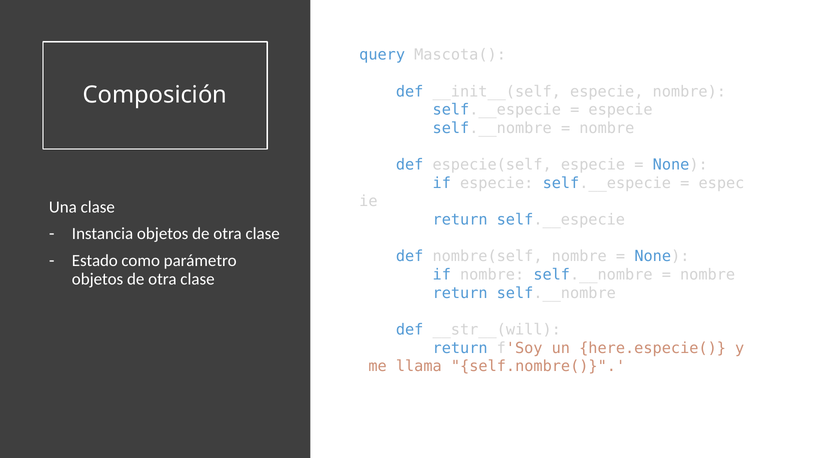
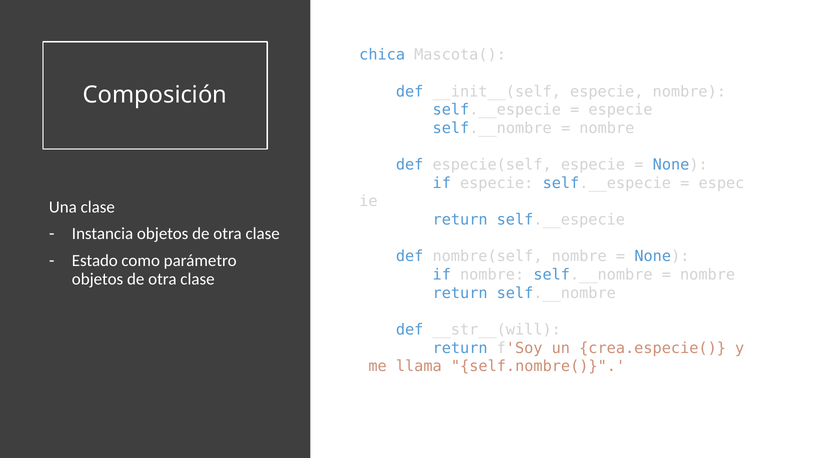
query: query -> chica
here.especie(: here.especie( -> crea.especie(
